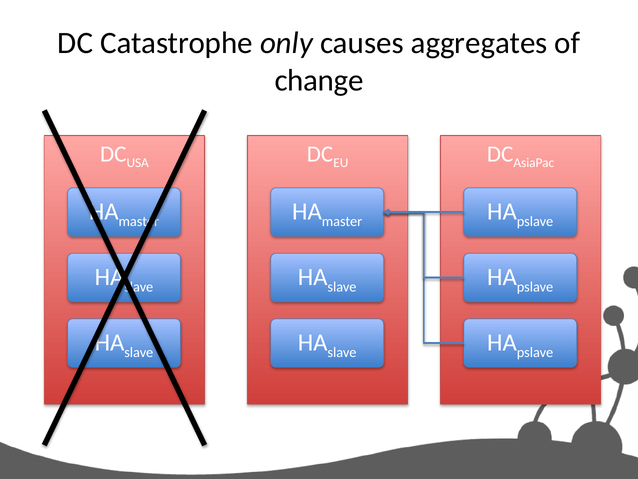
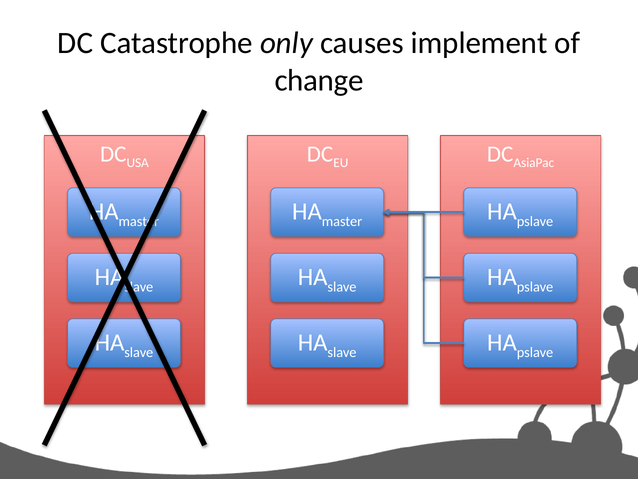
aggregates: aggregates -> implement
